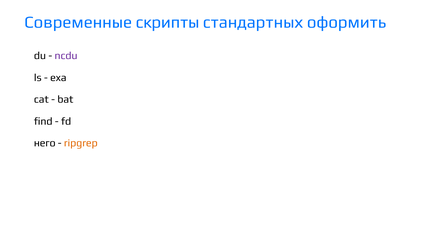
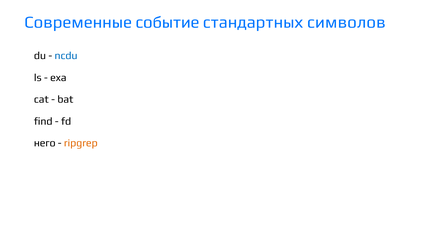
скрипты: скрипты -> событие
оформить: оформить -> символов
ncdu colour: purple -> blue
